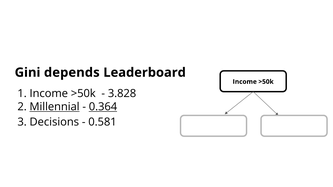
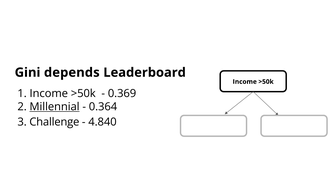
3.828: 3.828 -> 0.369
0.364 underline: present -> none
Decisions: Decisions -> Challenge
0.581: 0.581 -> 4.840
